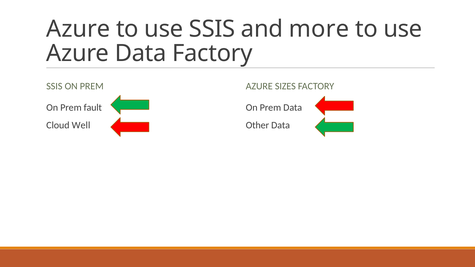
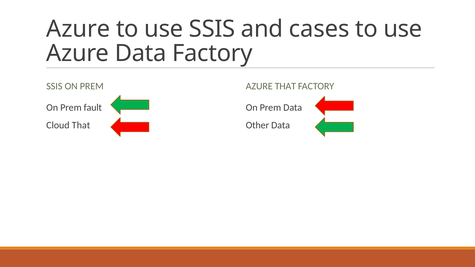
more: more -> cases
AZURE SIZES: SIZES -> THAT
Cloud Well: Well -> That
